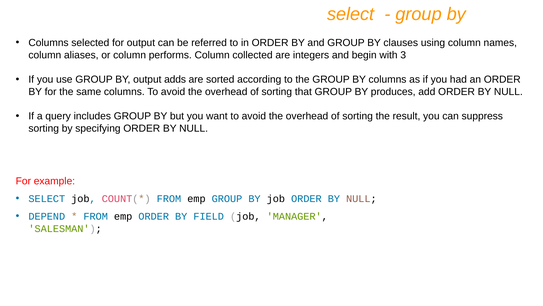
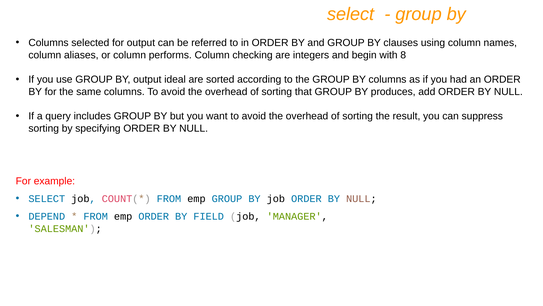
collected: collected -> checking
3: 3 -> 8
adds: adds -> ideal
